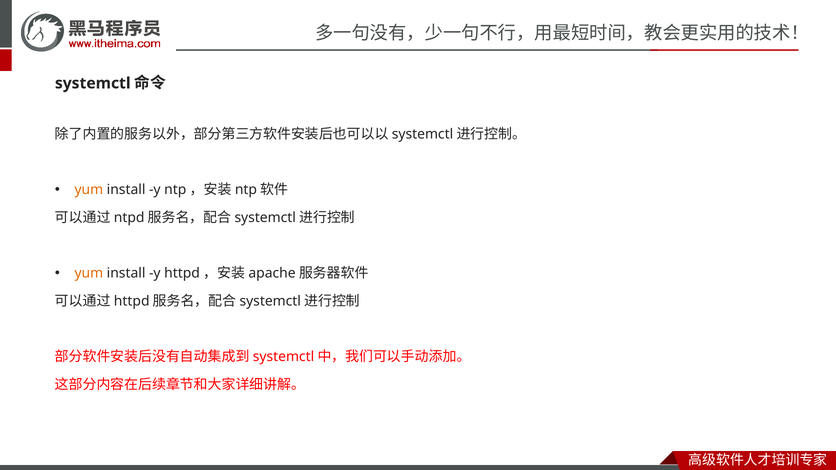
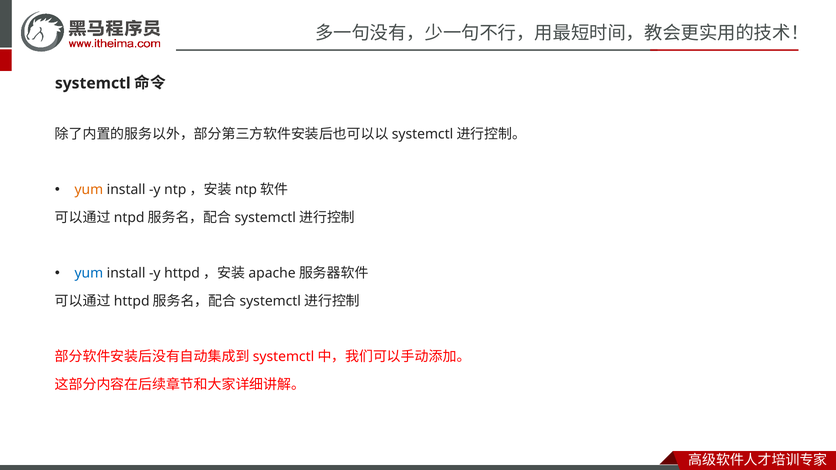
yum at (89, 274) colour: orange -> blue
